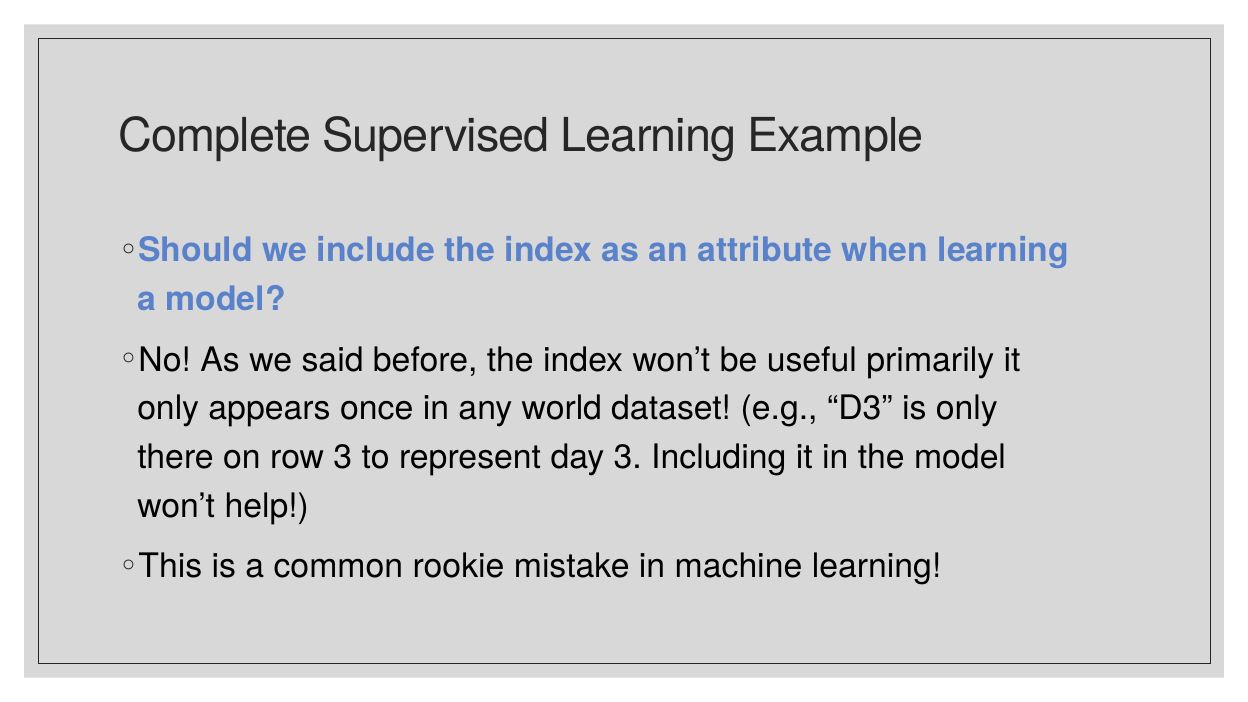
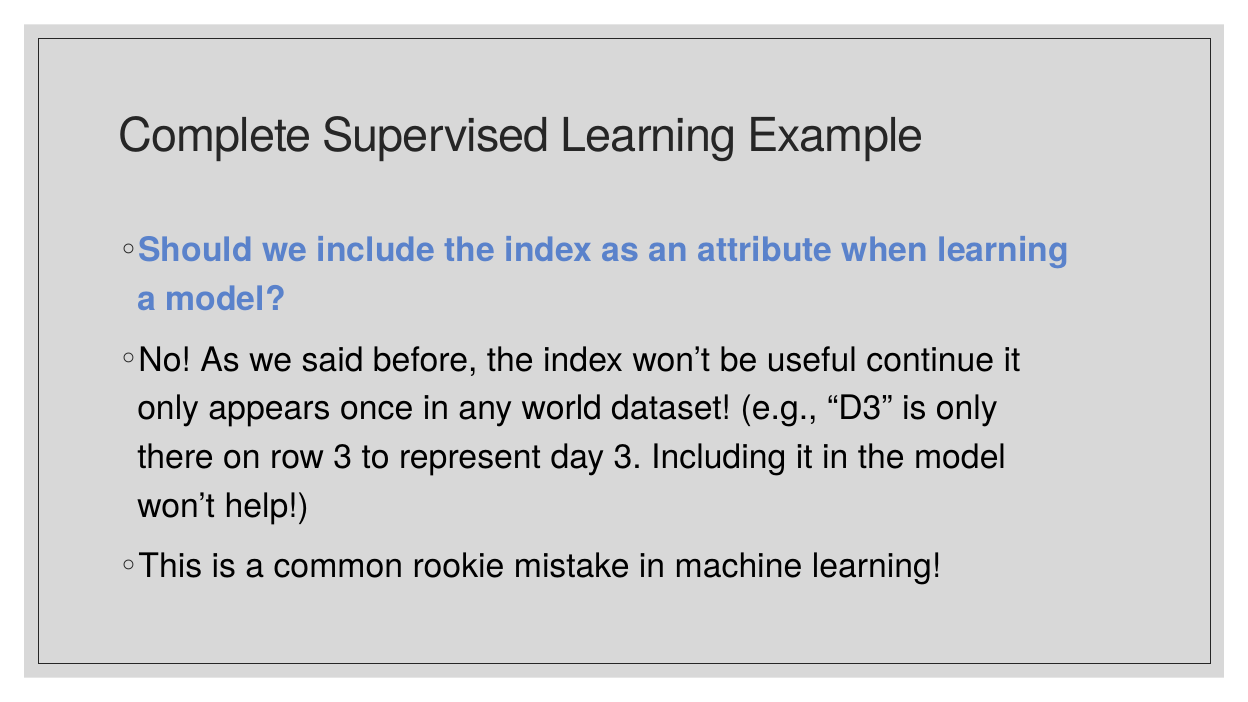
primarily: primarily -> continue
